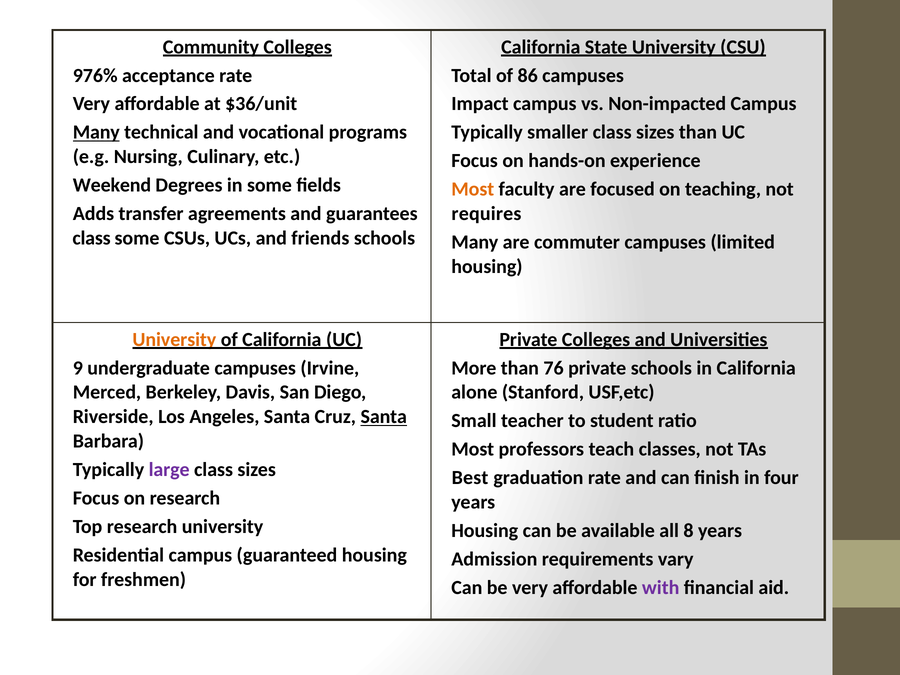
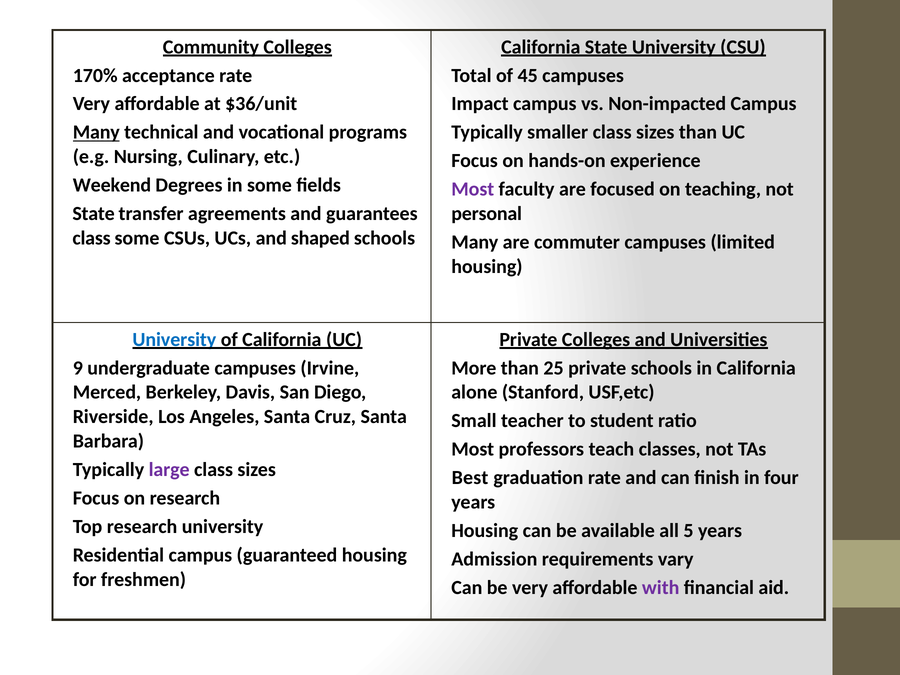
976%: 976% -> 170%
86: 86 -> 45
Most at (473, 189) colour: orange -> purple
Adds at (93, 214): Adds -> State
requires: requires -> personal
friends: friends -> shaped
University at (174, 339) colour: orange -> blue
76: 76 -> 25
Santa at (384, 417) underline: present -> none
8: 8 -> 5
